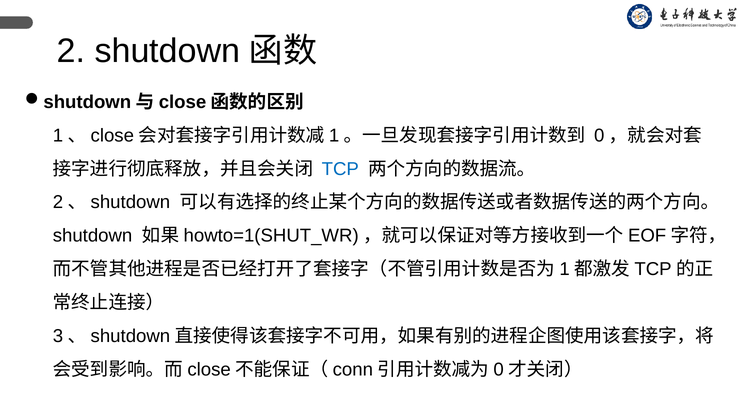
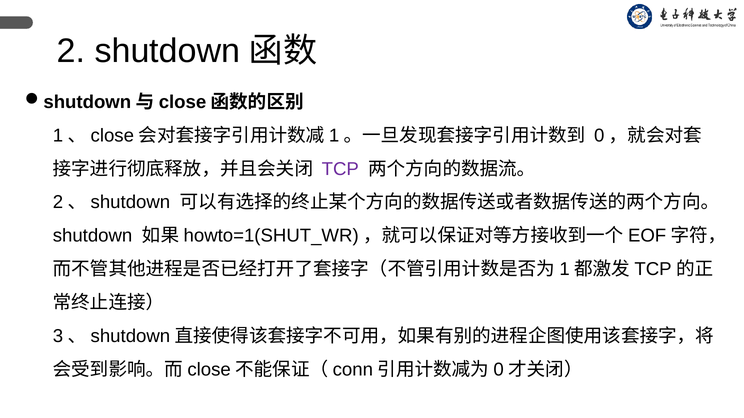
TCP colour: blue -> purple
